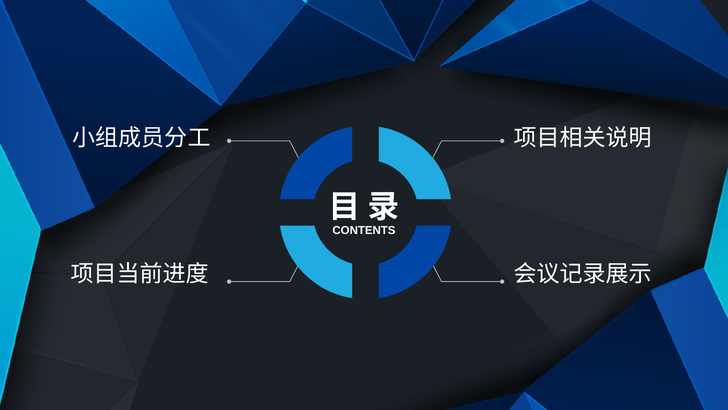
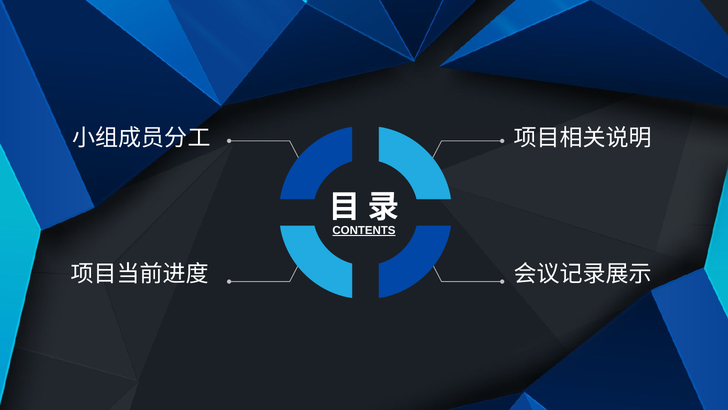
CONTENTS underline: none -> present
